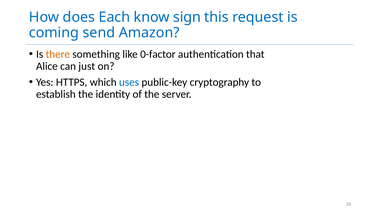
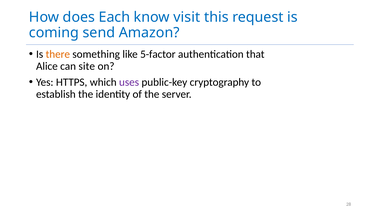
sign: sign -> visit
0-factor: 0-factor -> 5-factor
just: just -> site
uses colour: blue -> purple
